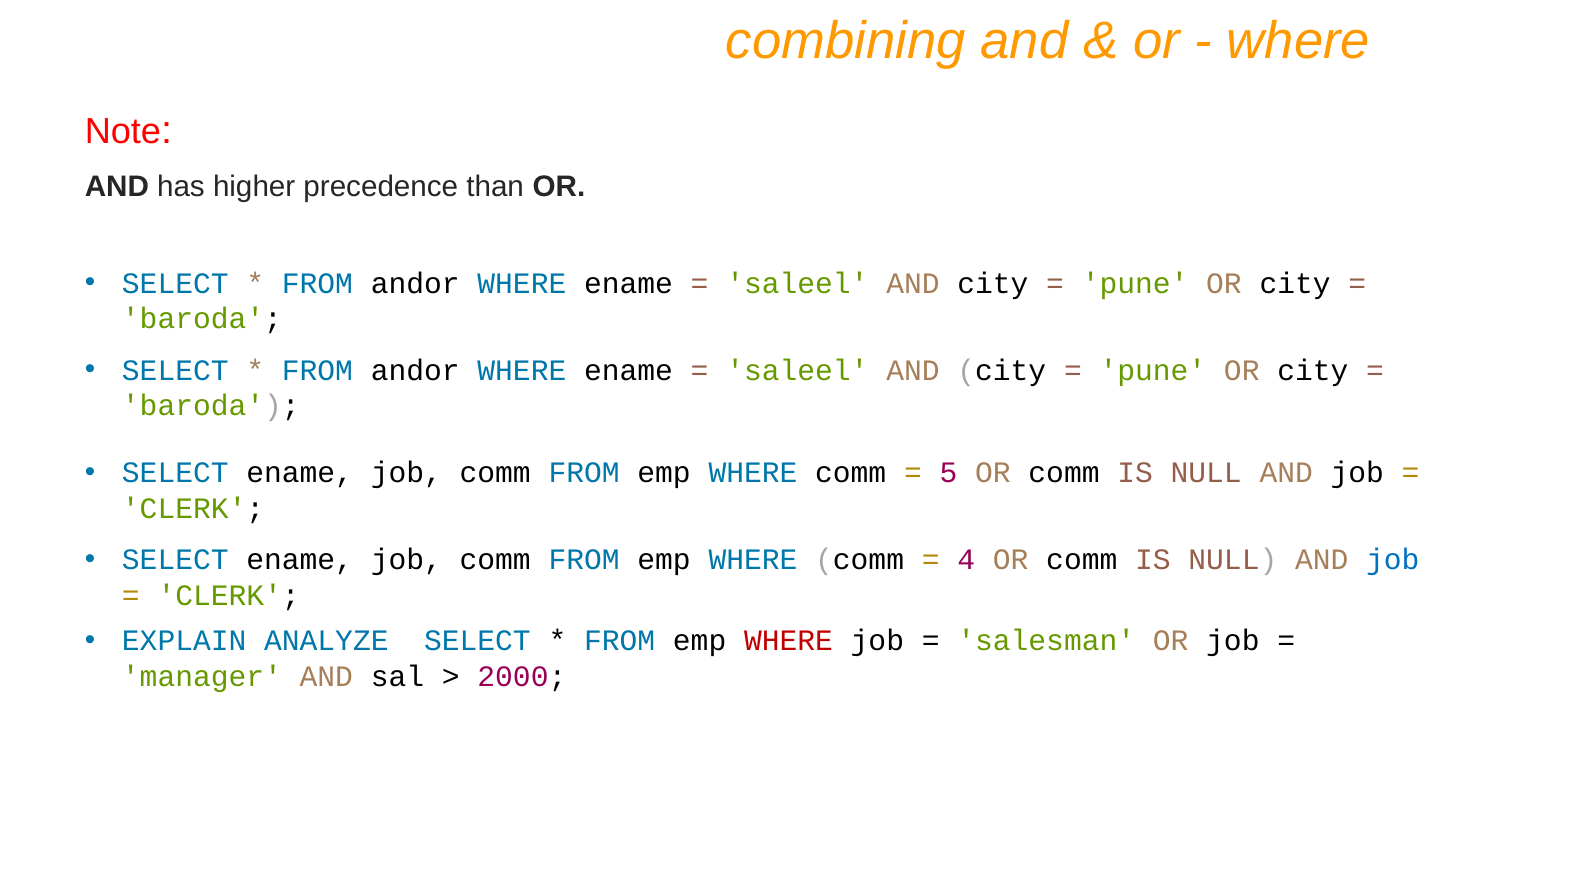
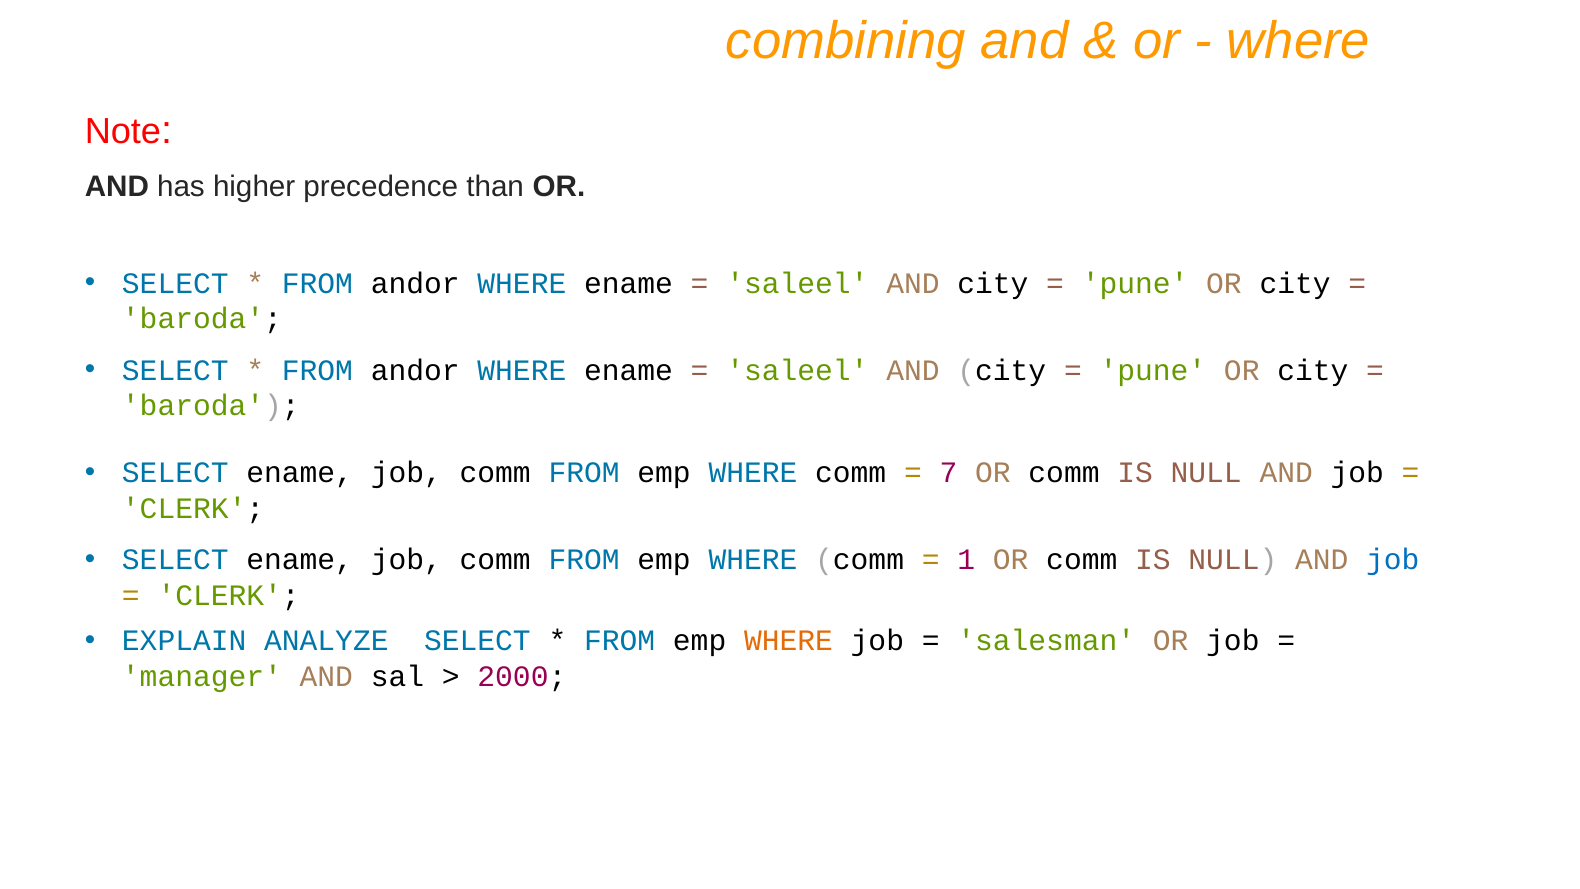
5: 5 -> 7
4: 4 -> 1
WHERE at (789, 641) colour: red -> orange
